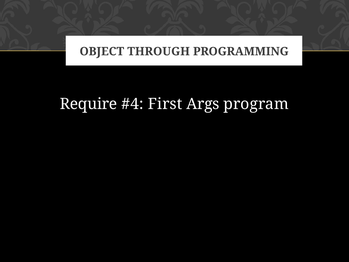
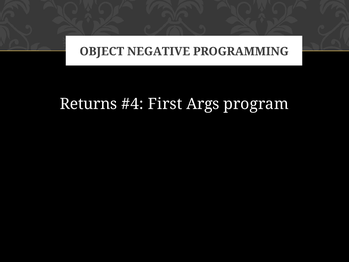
THROUGH: THROUGH -> NEGATIVE
Require: Require -> Returns
